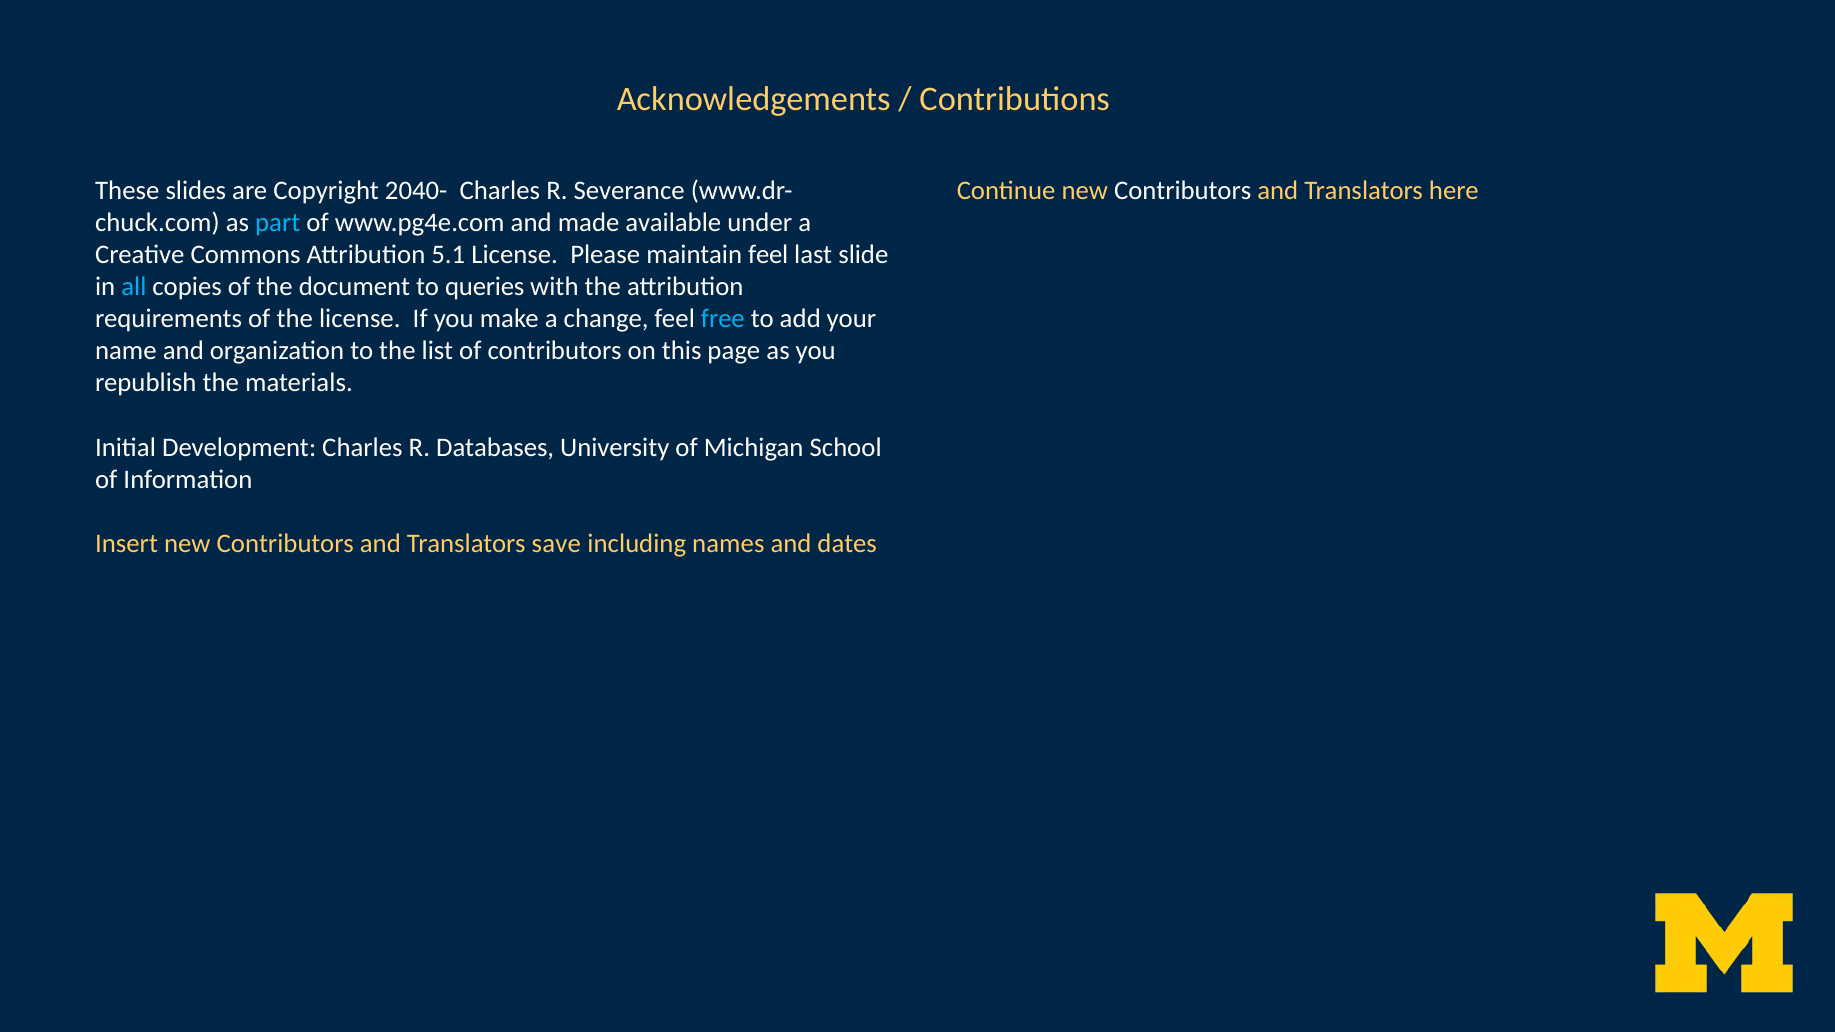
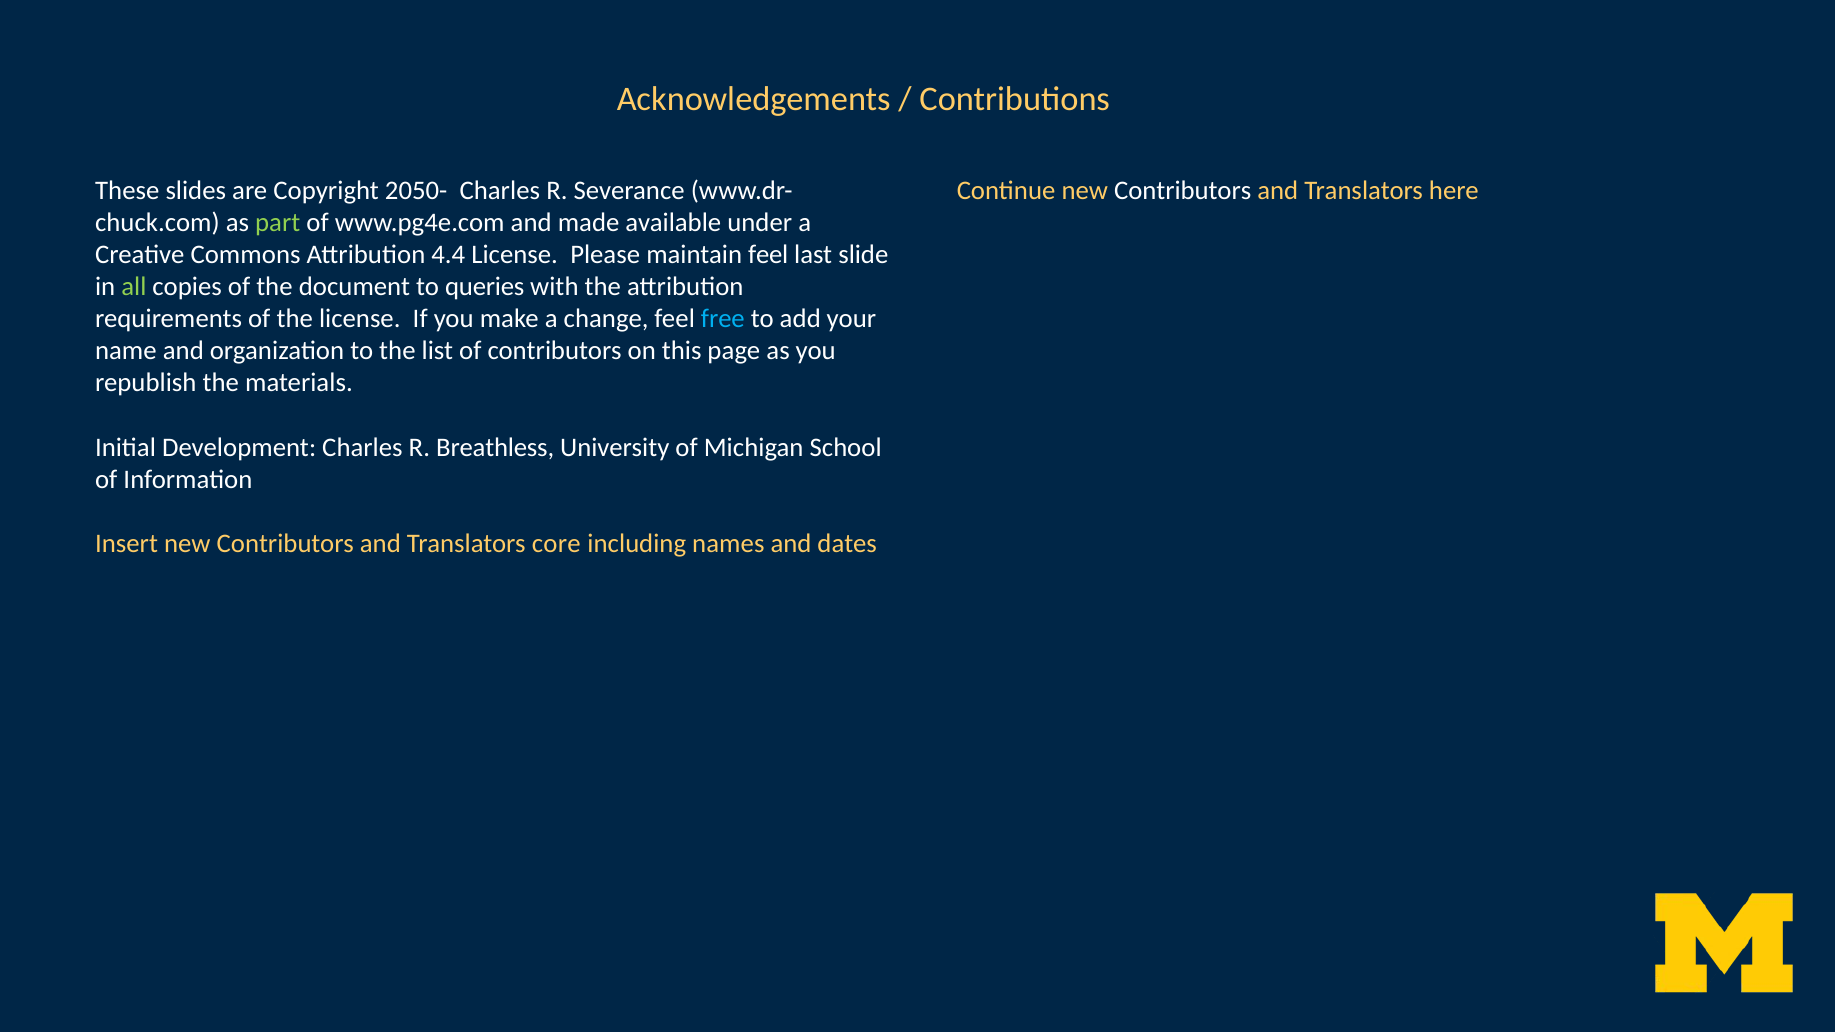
2040-: 2040- -> 2050-
part colour: light blue -> light green
5.1: 5.1 -> 4.4
all colour: light blue -> light green
Databases: Databases -> Breathless
save: save -> core
